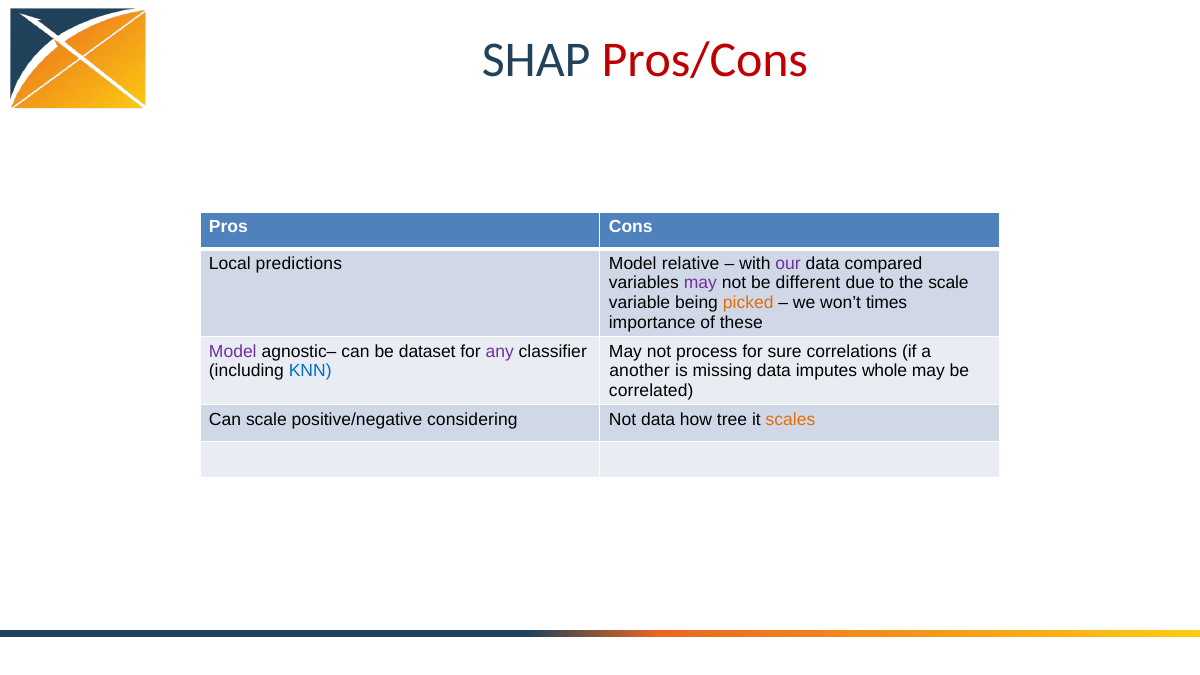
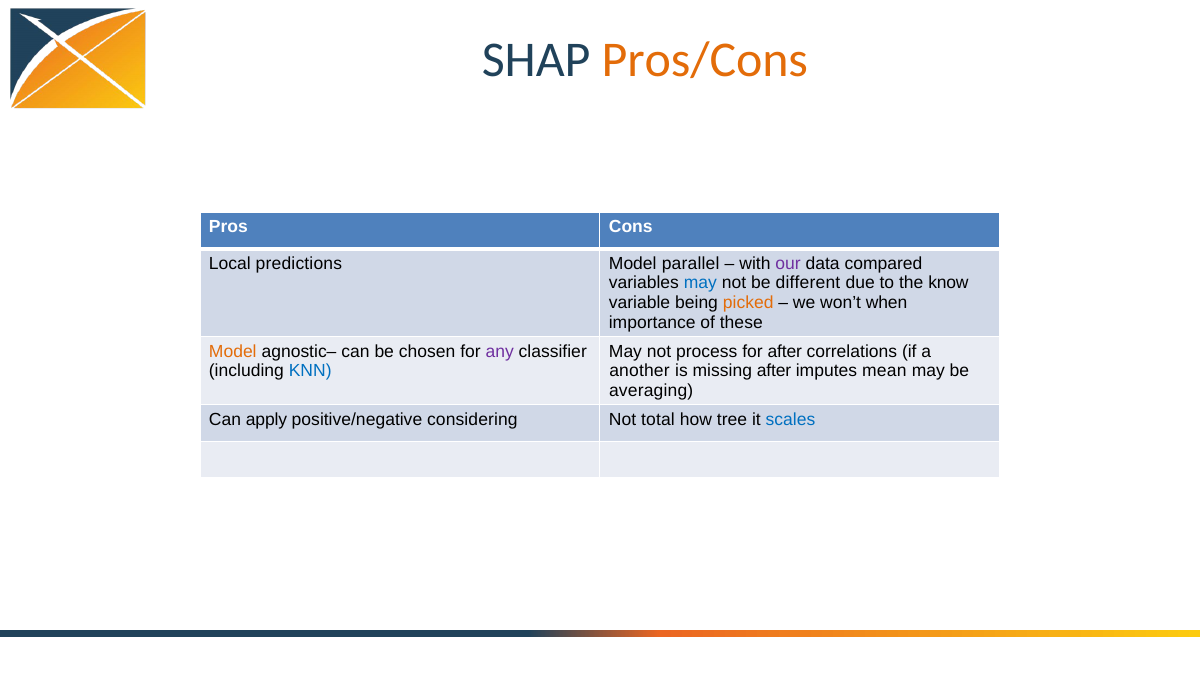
Pros/Cons colour: red -> orange
relative: relative -> parallel
may at (700, 283) colour: purple -> blue
the scale: scale -> know
times: times -> when
Model at (233, 351) colour: purple -> orange
dataset: dataset -> chosen
for sure: sure -> after
missing data: data -> after
whole: whole -> mean
correlated: correlated -> averaging
Can scale: scale -> apply
Not data: data -> total
scales colour: orange -> blue
